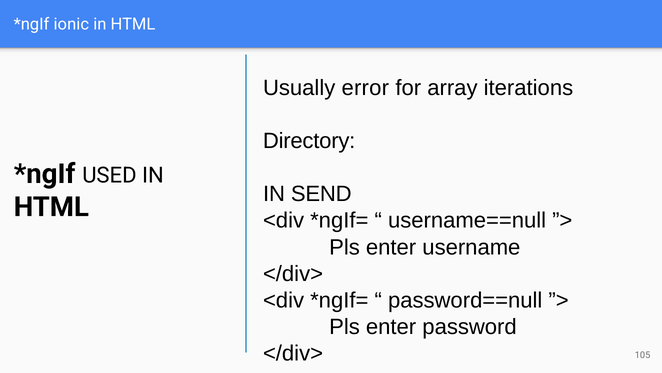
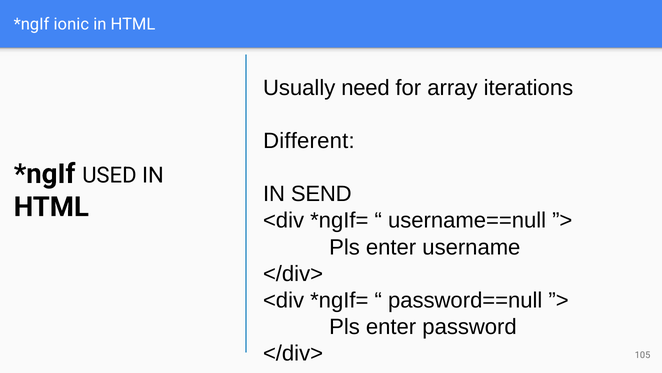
error: error -> need
Directory: Directory -> Different
